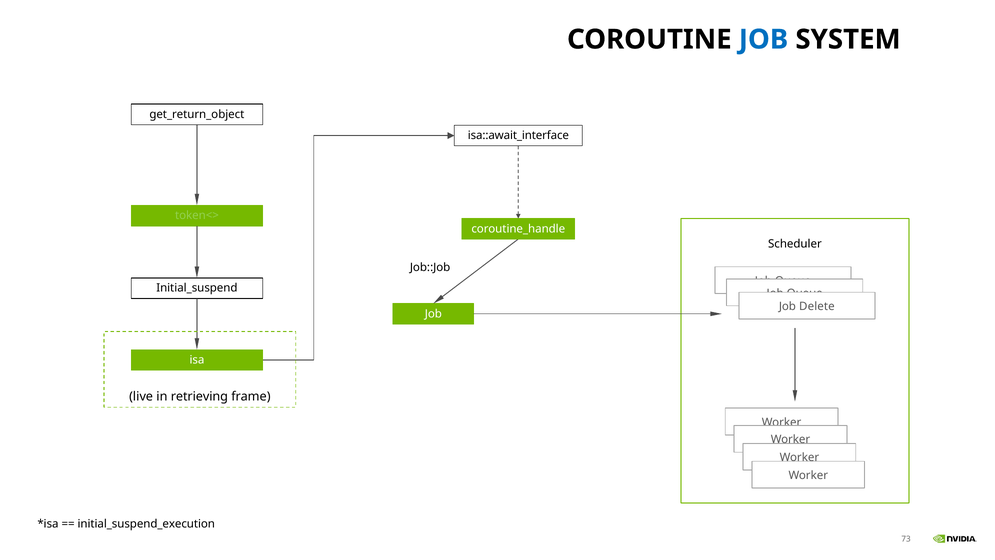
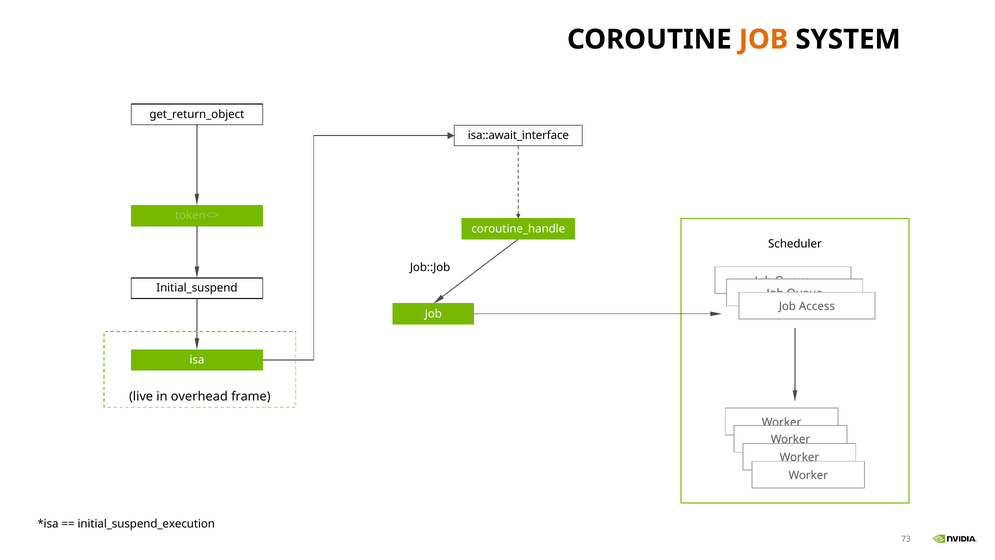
JOB at (764, 39) colour: blue -> orange
Delete: Delete -> Access
retrieving: retrieving -> overhead
